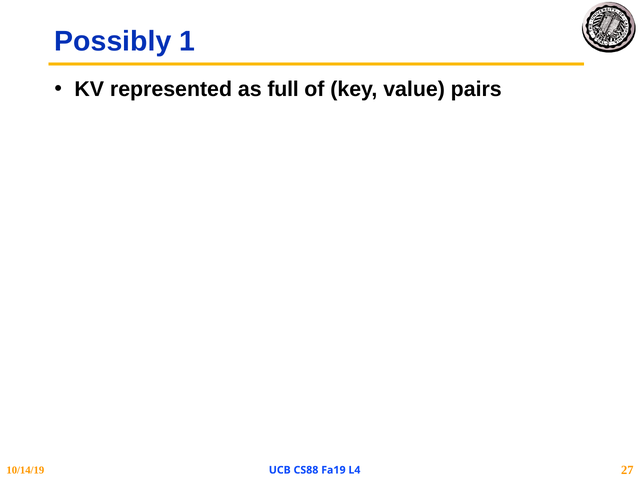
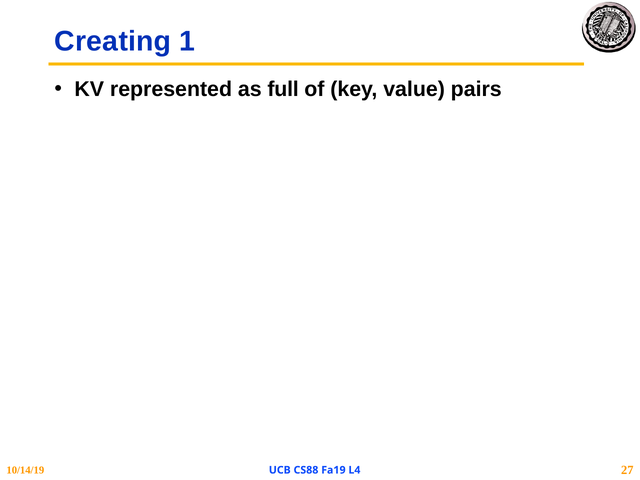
Possibly: Possibly -> Creating
